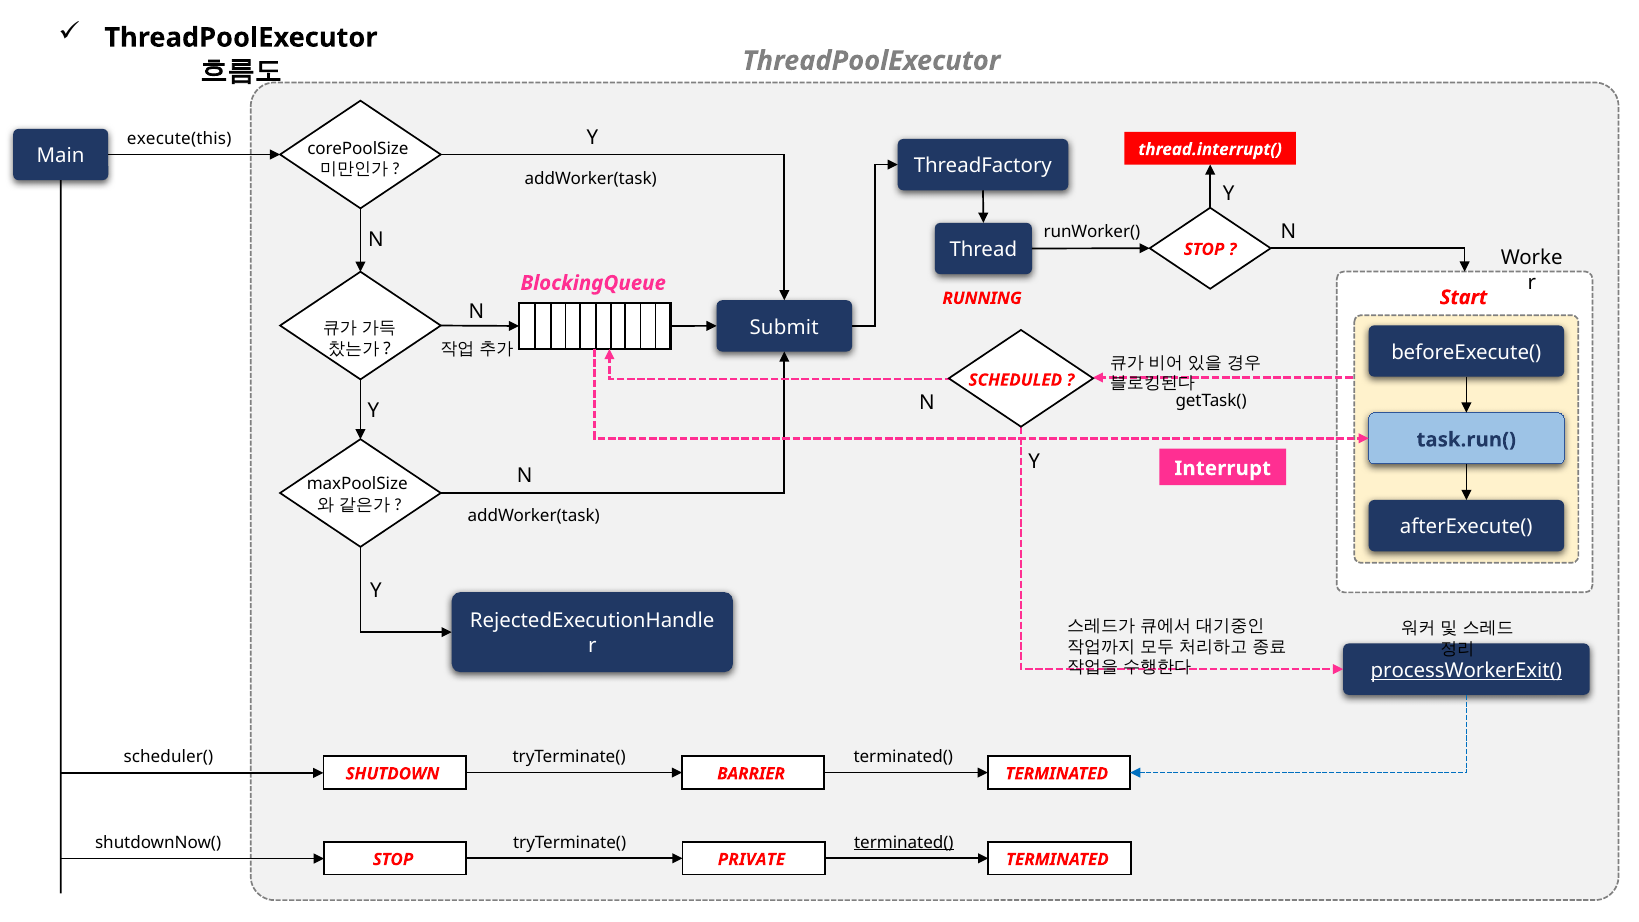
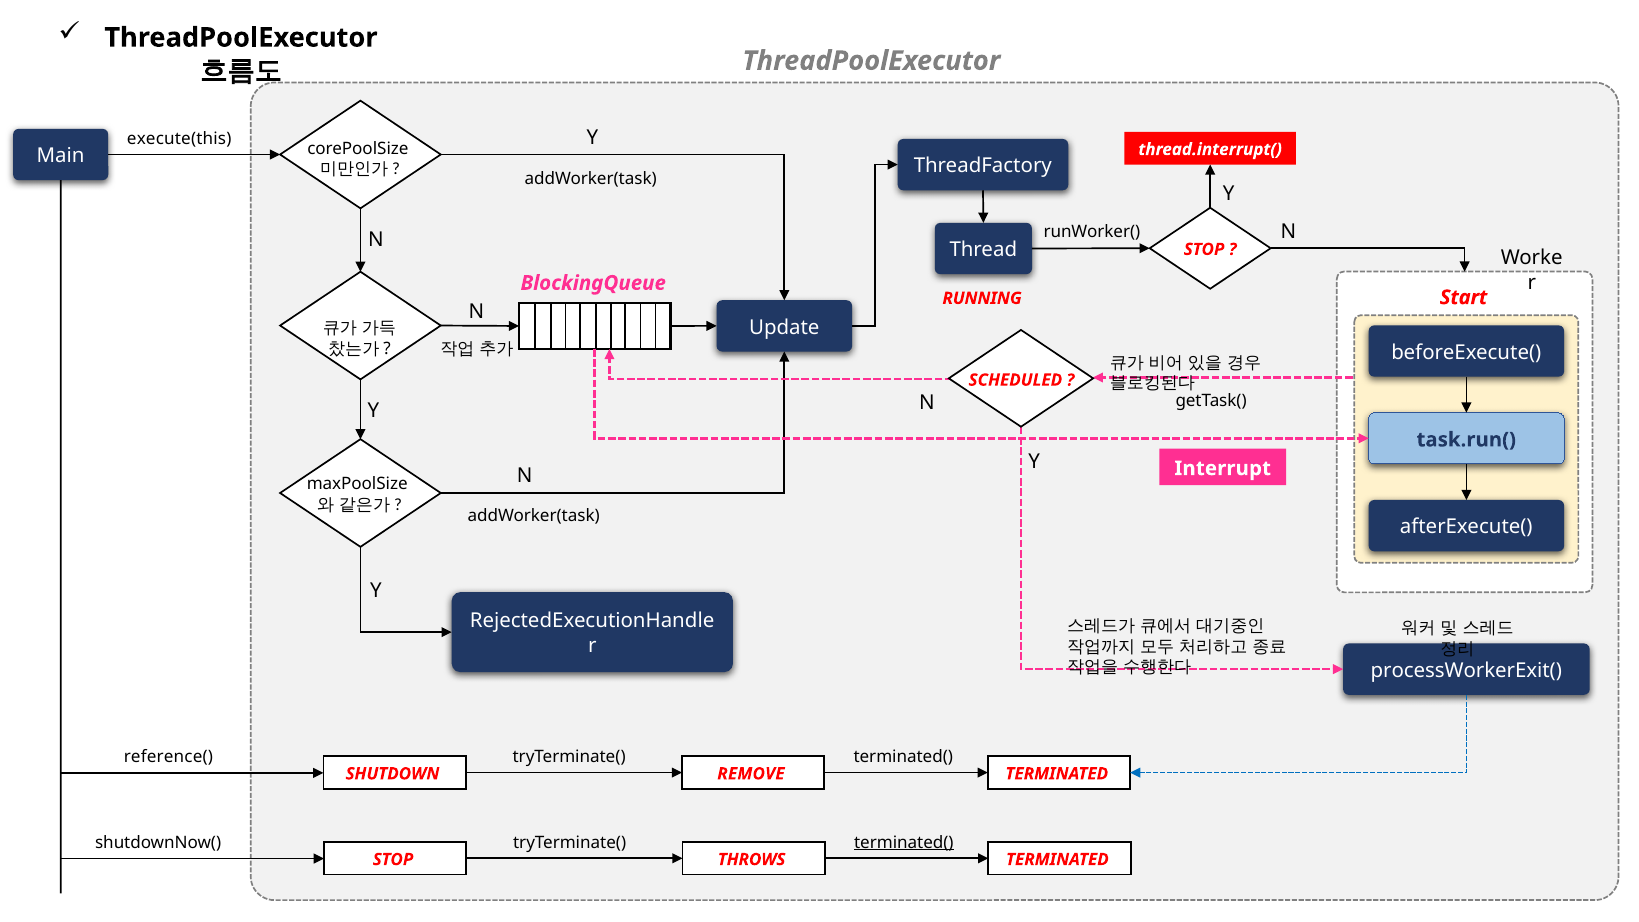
Submit: Submit -> Update
processWorkerExit( underline: present -> none
scheduler(: scheduler( -> reference(
BARRIER: BARRIER -> REMOVE
PRIVATE: PRIVATE -> THROWS
